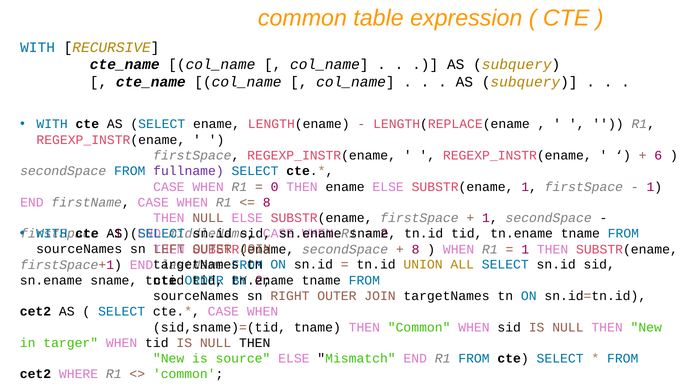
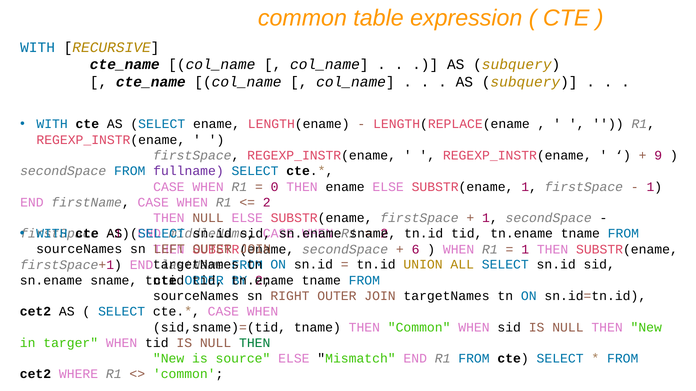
6: 6 -> 9
8 at (267, 203): 8 -> 2
8 at (416, 250): 8 -> 6
THEN at (255, 343) colour: black -> green
